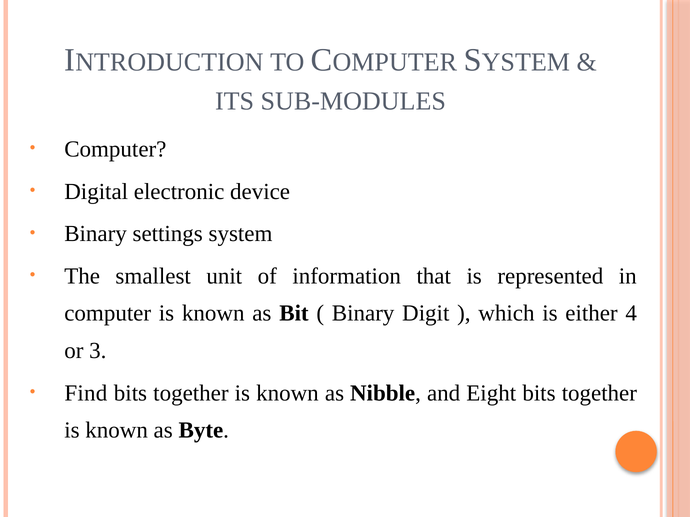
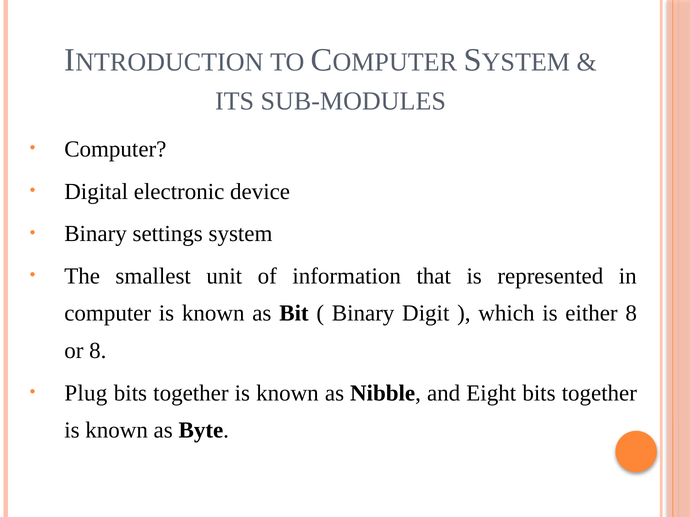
either 4: 4 -> 8
or 3: 3 -> 8
Find: Find -> Plug
